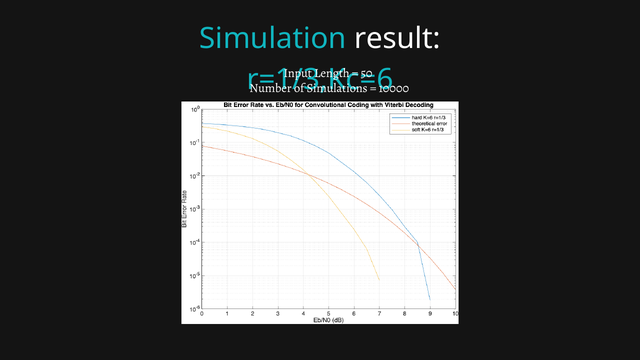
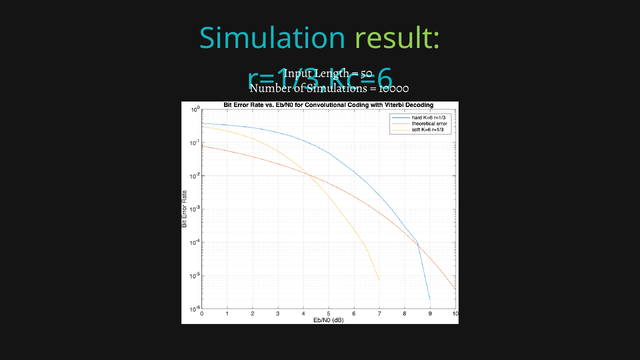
result colour: white -> light green
